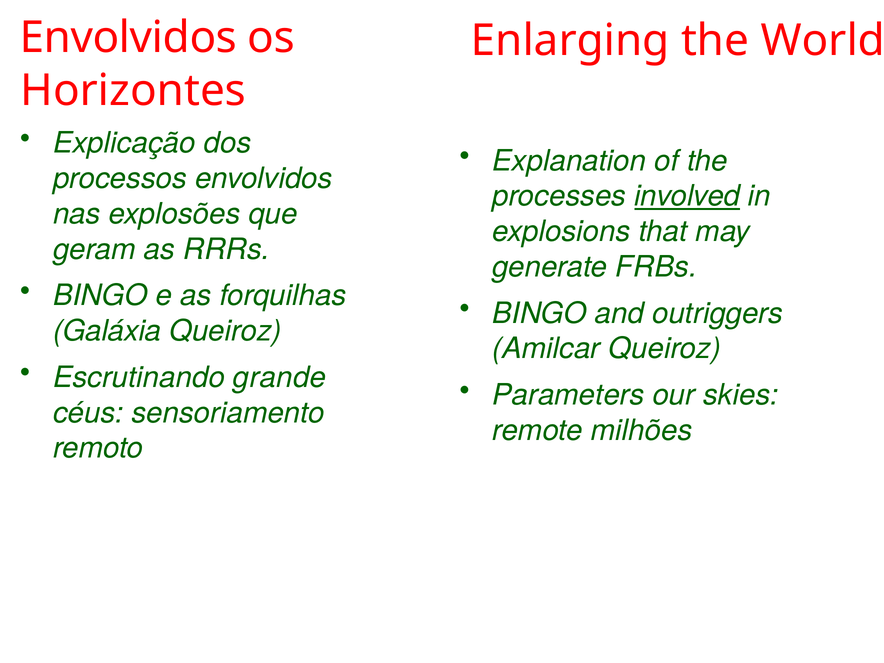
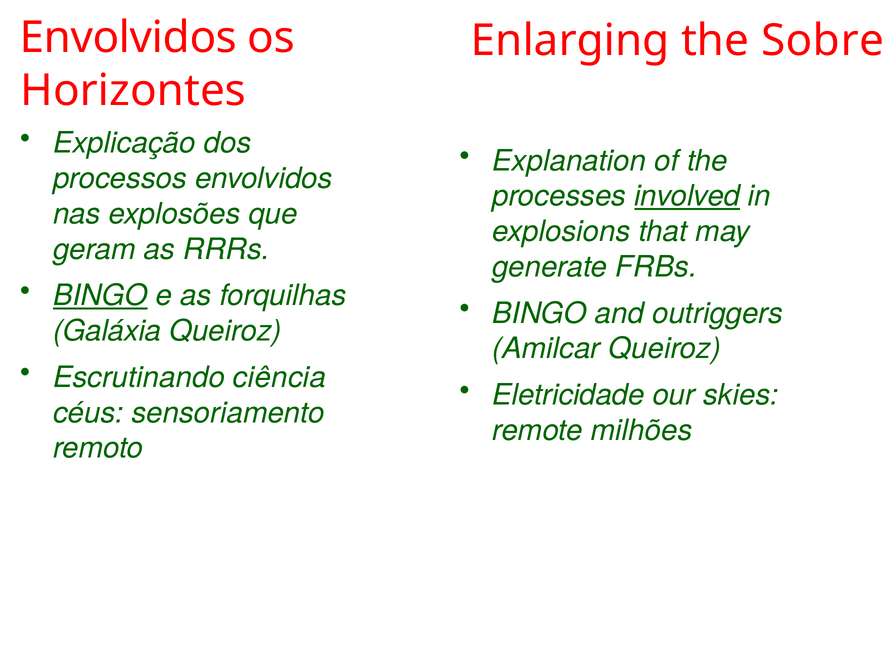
World: World -> Sobre
BINGO at (100, 296) underline: none -> present
grande: grande -> ciência
Parameters: Parameters -> Eletricidade
